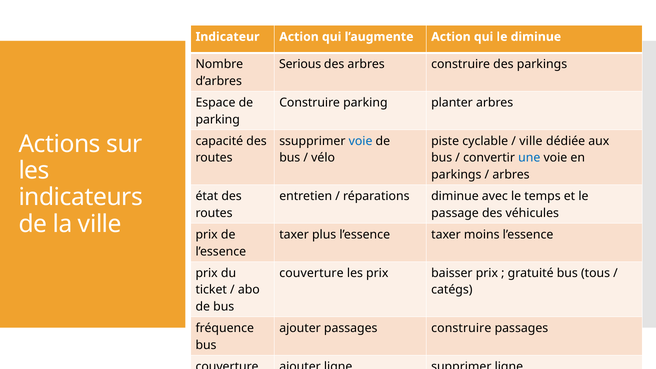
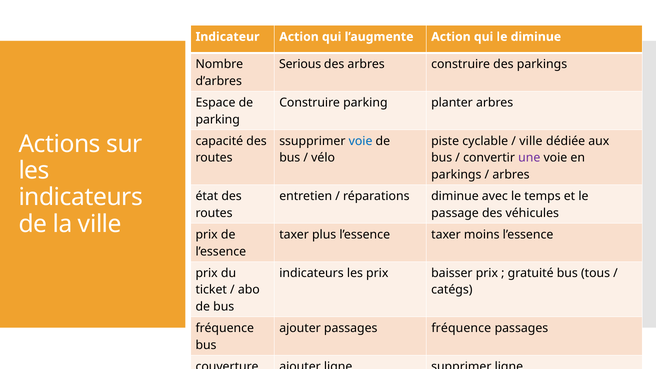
une colour: blue -> purple
couverture at (311, 273): couverture -> indicateurs
passages construire: construire -> fréquence
